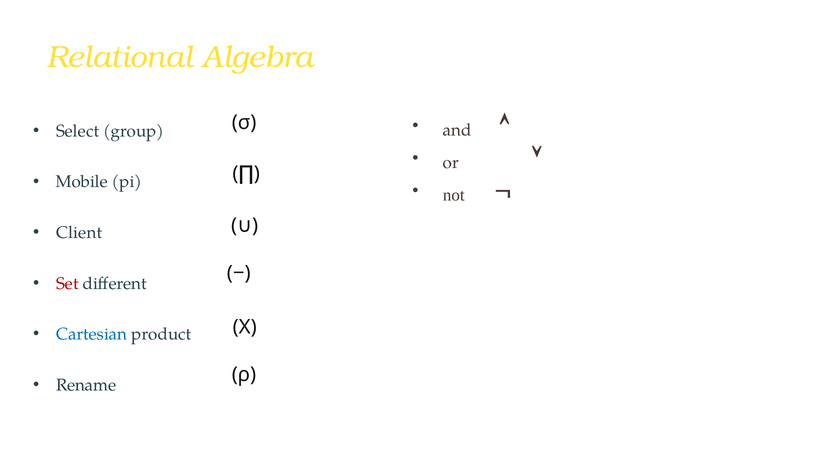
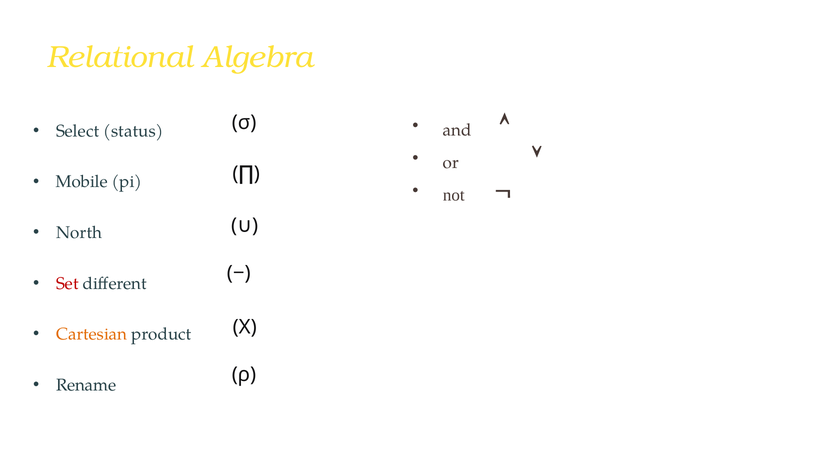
group: group -> status
Client: Client -> North
Cartesian colour: blue -> orange
